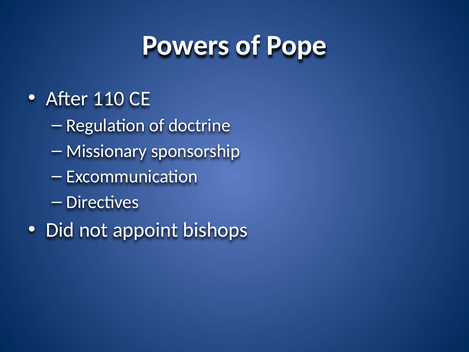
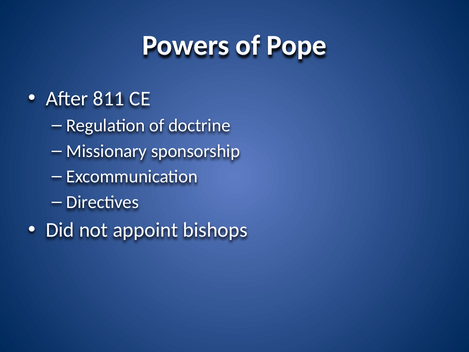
110: 110 -> 811
